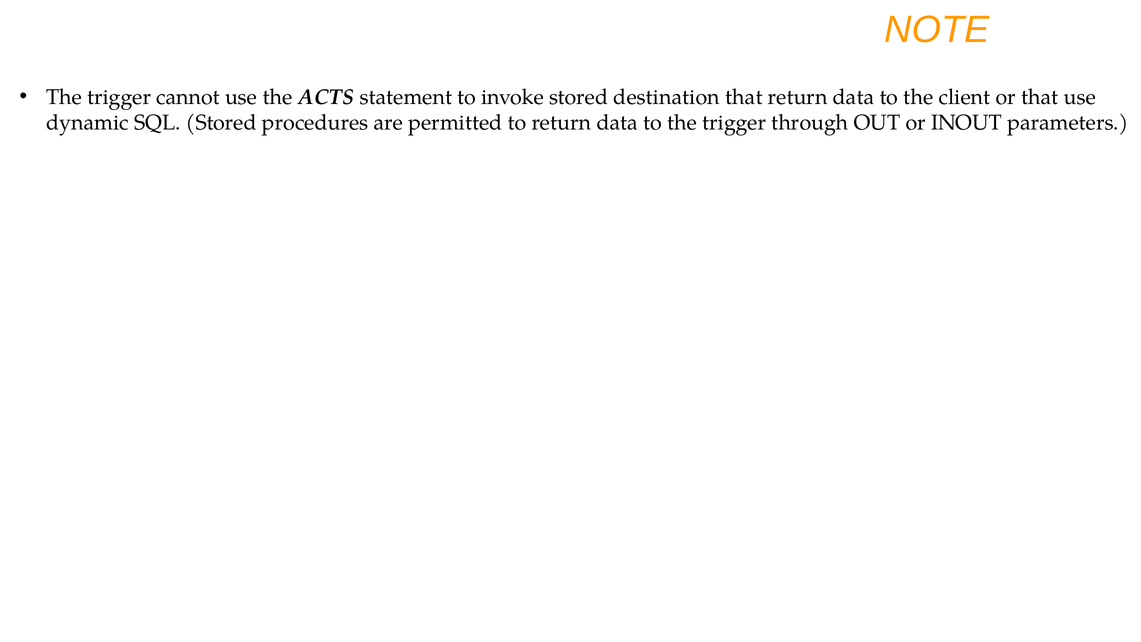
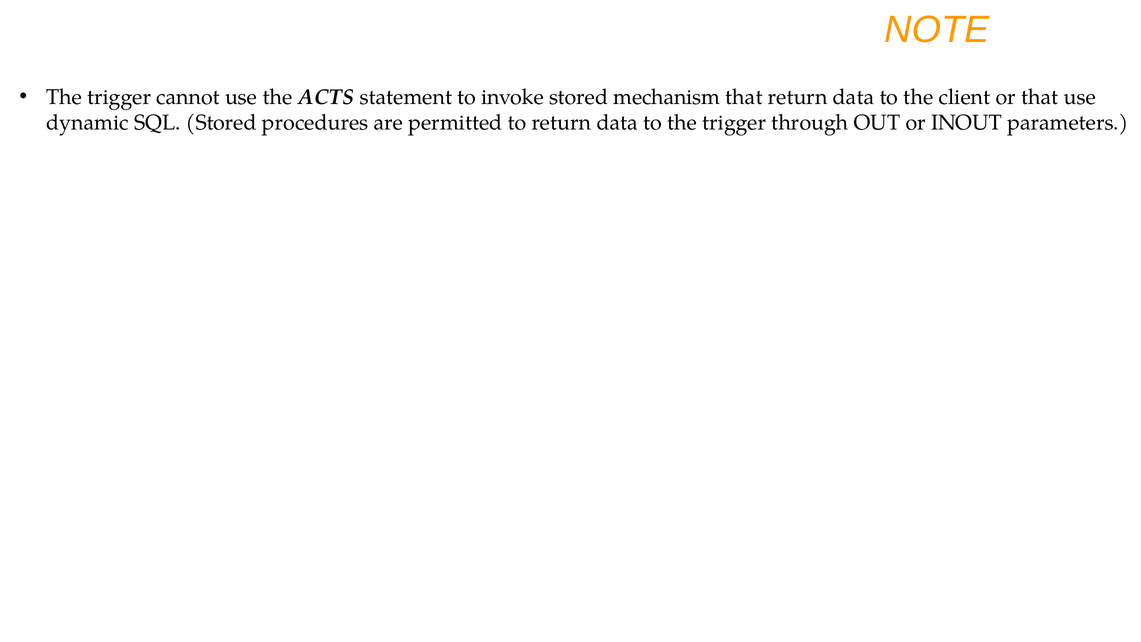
destination: destination -> mechanism
